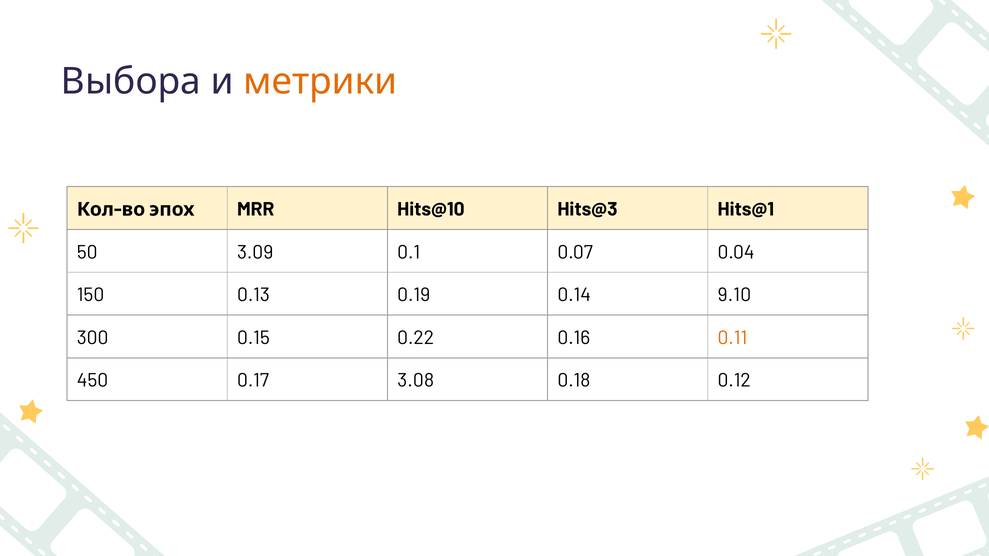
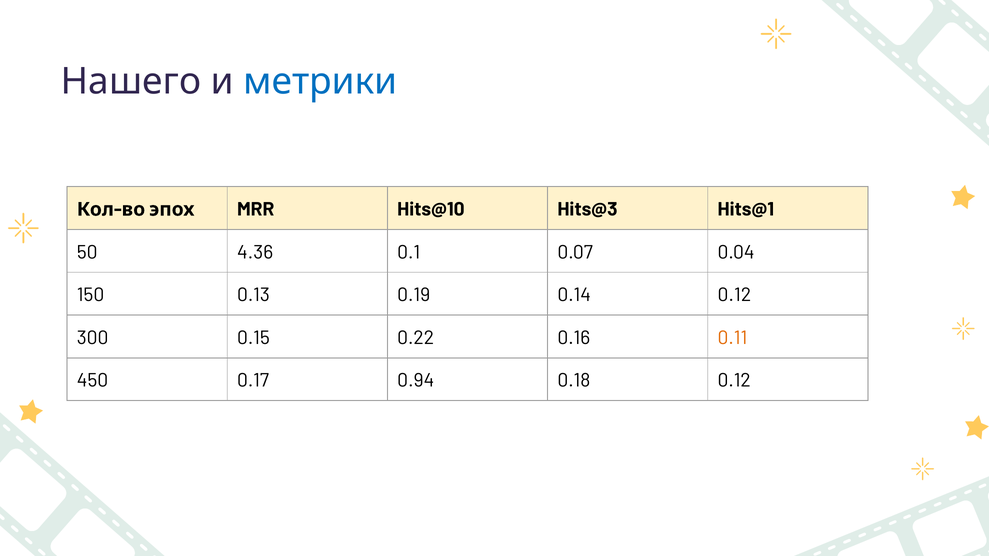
Выбора: Выбора -> Нашего
метрики colour: orange -> blue
3.09: 3.09 -> 4.36
0.14 9.10: 9.10 -> 0.12
3.08: 3.08 -> 0.94
